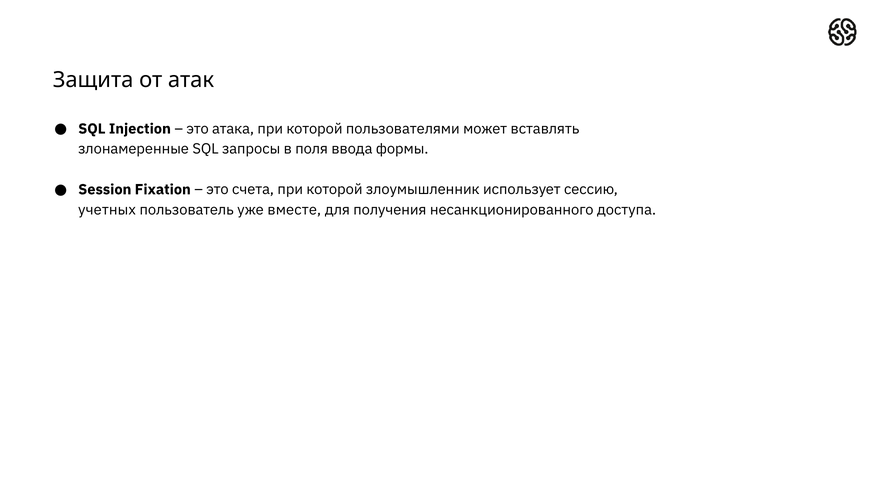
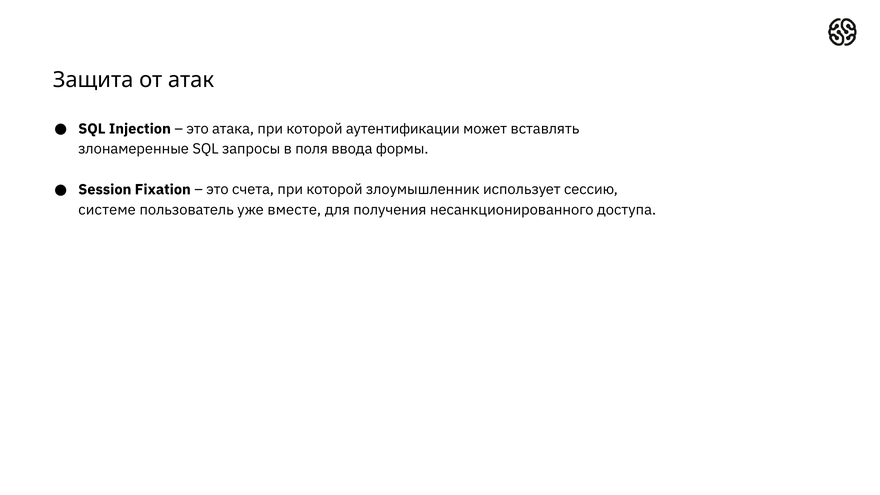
пользователями: пользователями -> аутентификации
учетных: учетных -> системе
